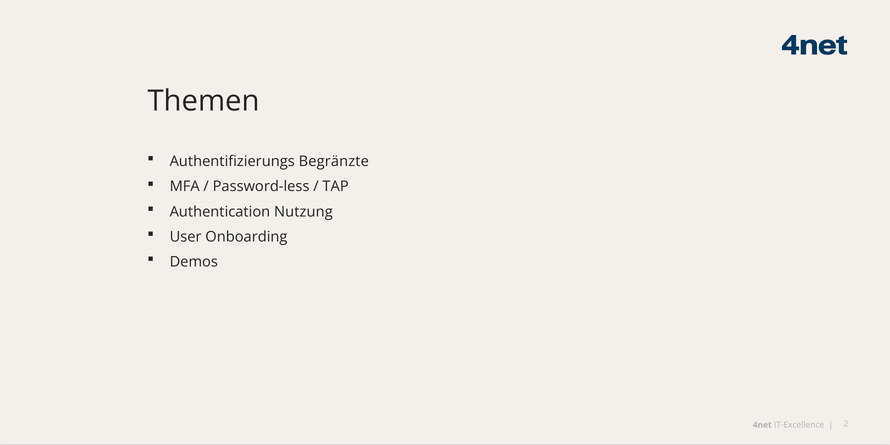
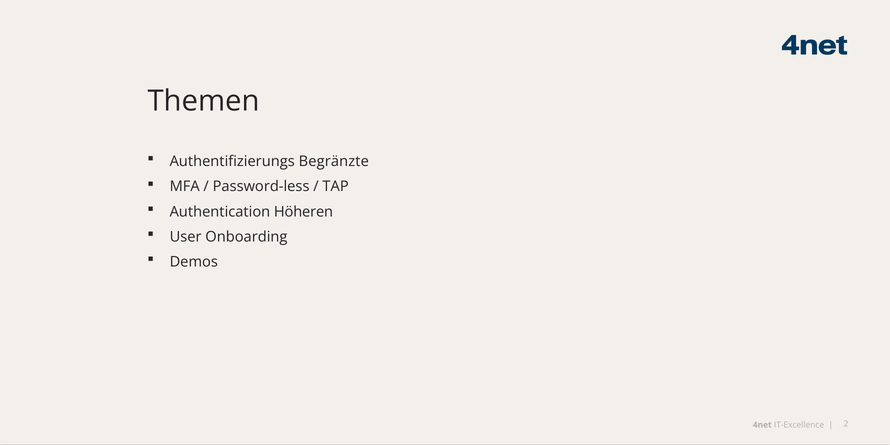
Nutzung: Nutzung -> Höheren
